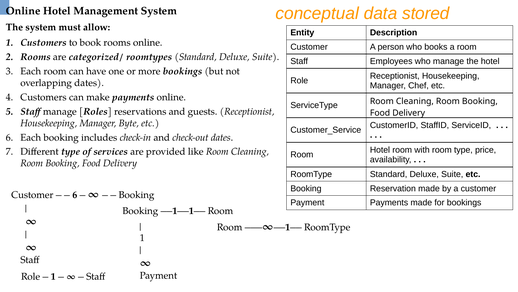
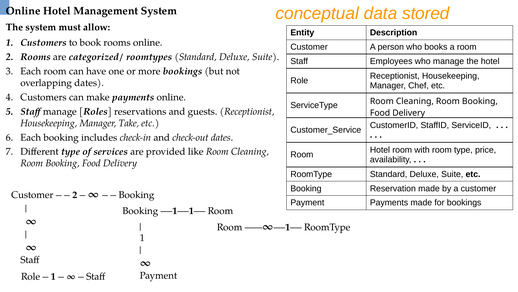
Byte: Byte -> Take
6 at (75, 194): 6 -> 2
